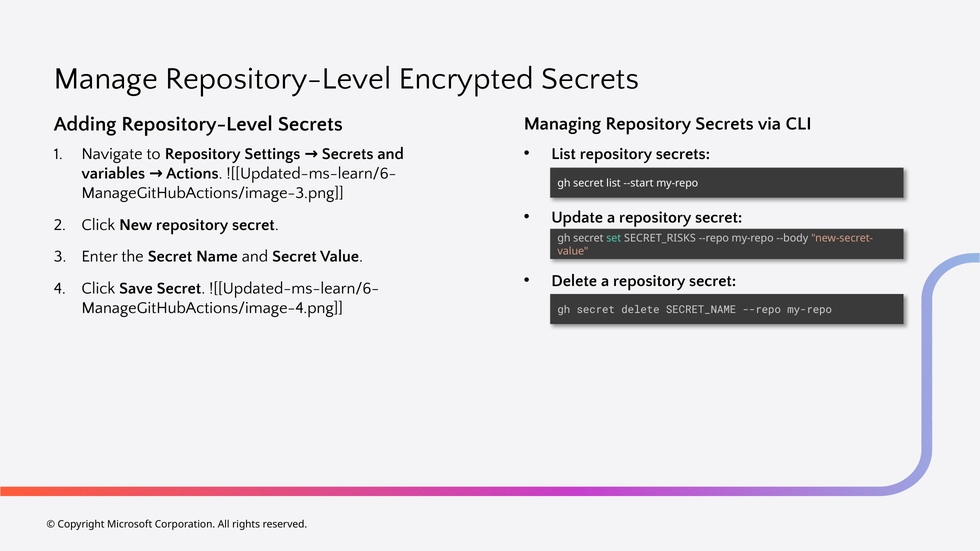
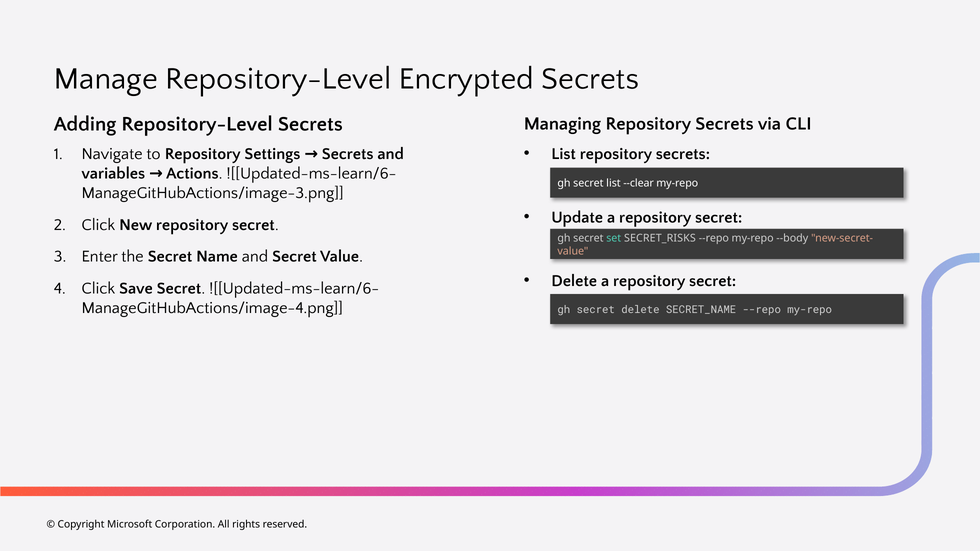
--start: --start -> --clear
